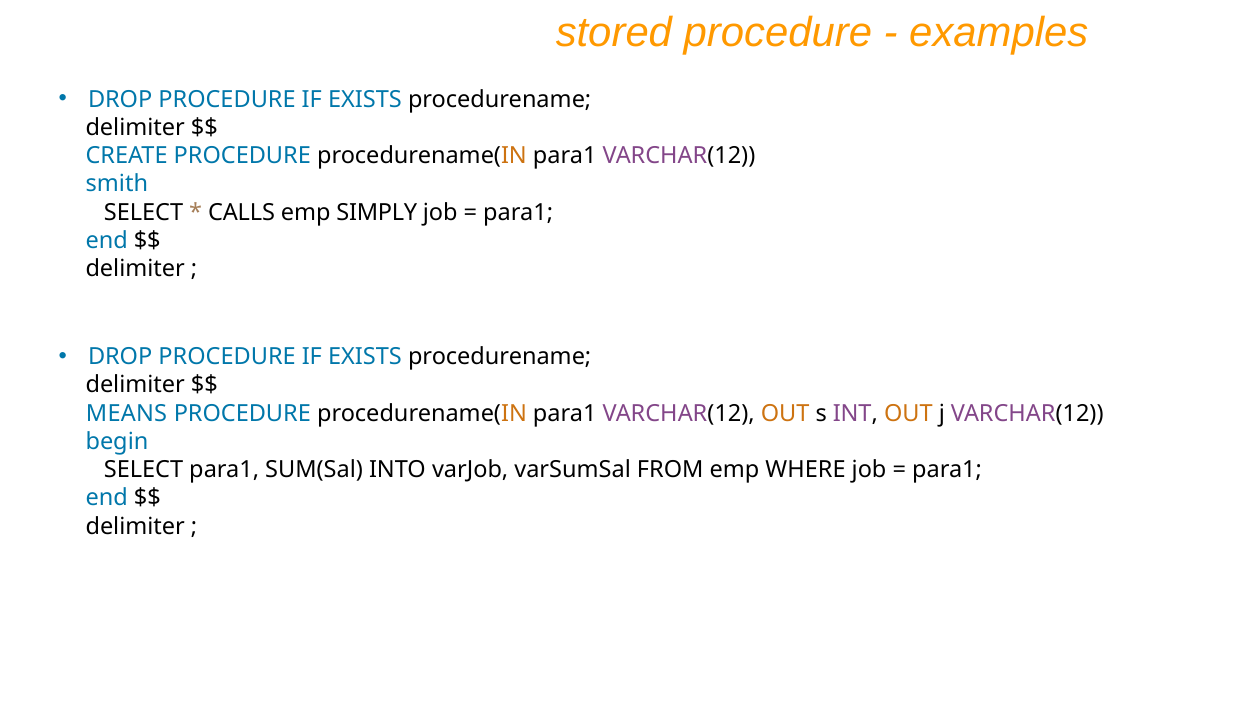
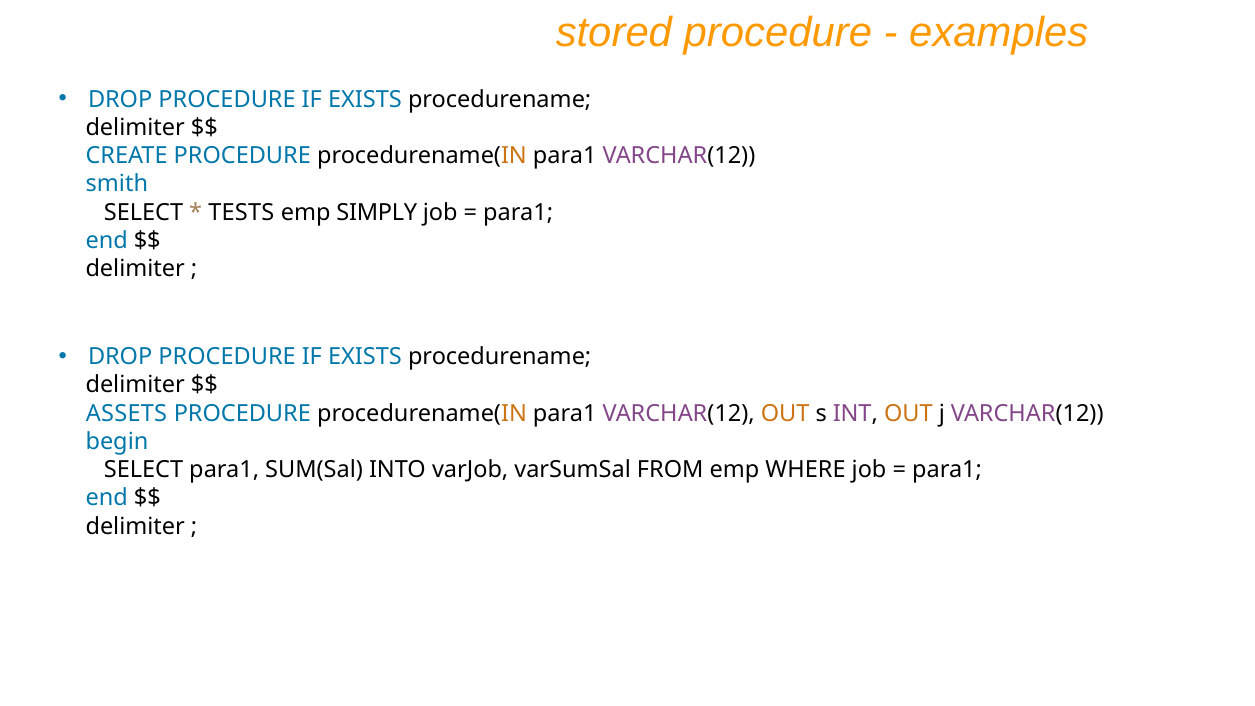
CALLS: CALLS -> TESTS
MEANS: MEANS -> ASSETS
